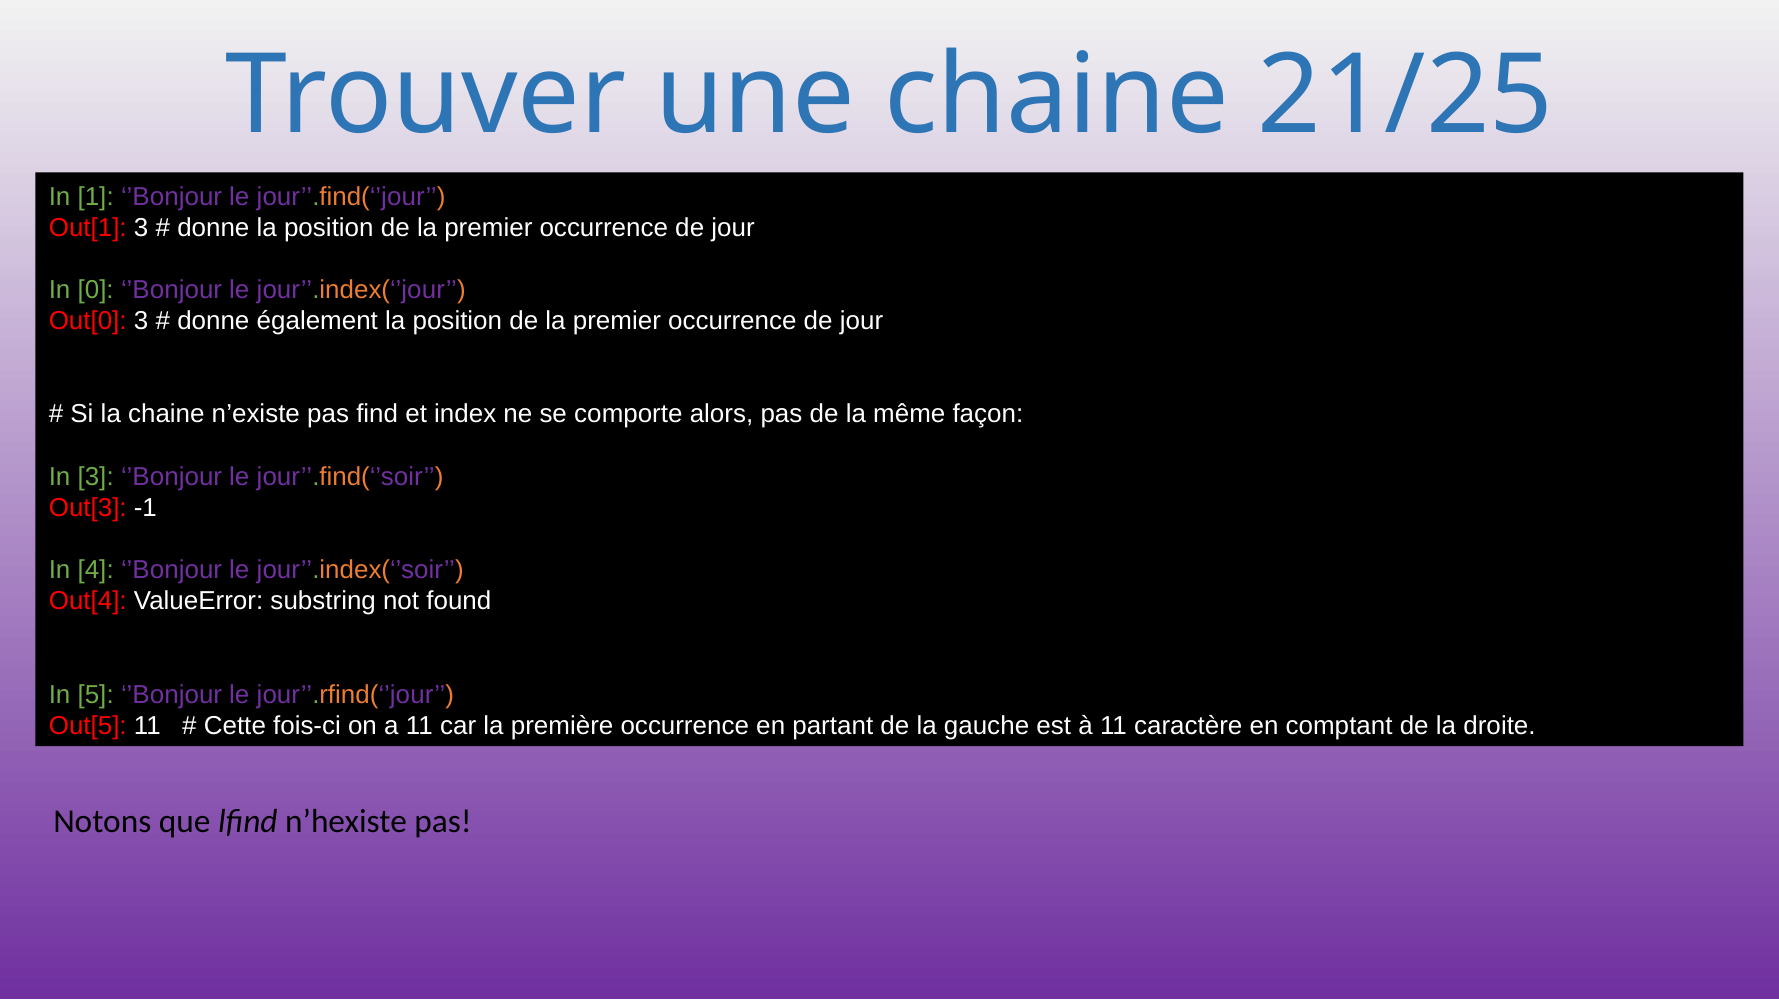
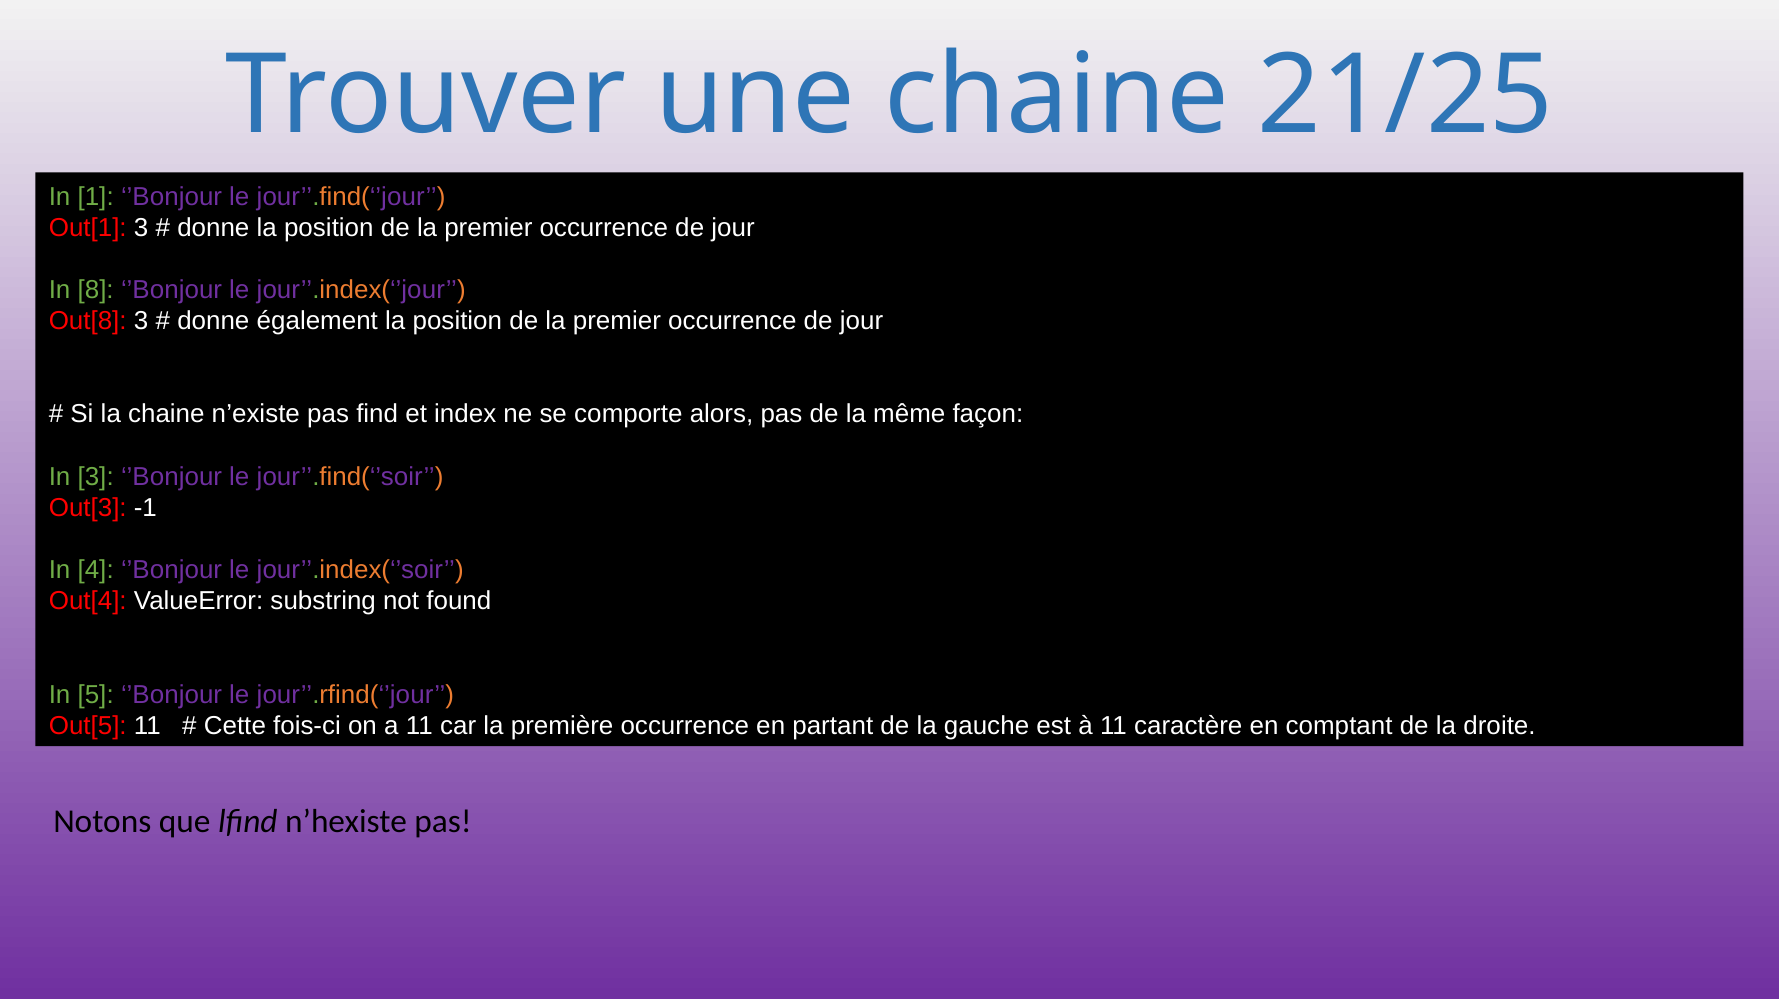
0: 0 -> 8
Out[0: Out[0 -> Out[8
